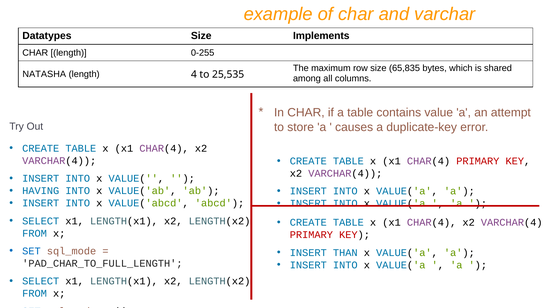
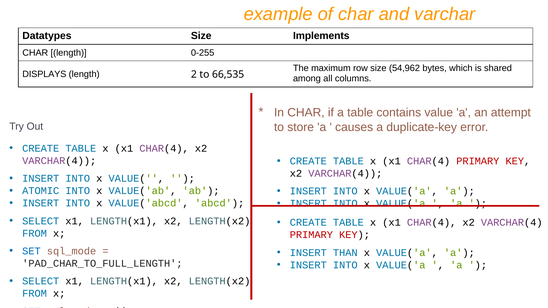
65,835: 65,835 -> 54,962
NATASHA: NATASHA -> DISPLAYS
4: 4 -> 2
25,535: 25,535 -> 66,535
HAVING: HAVING -> ATOMIC
